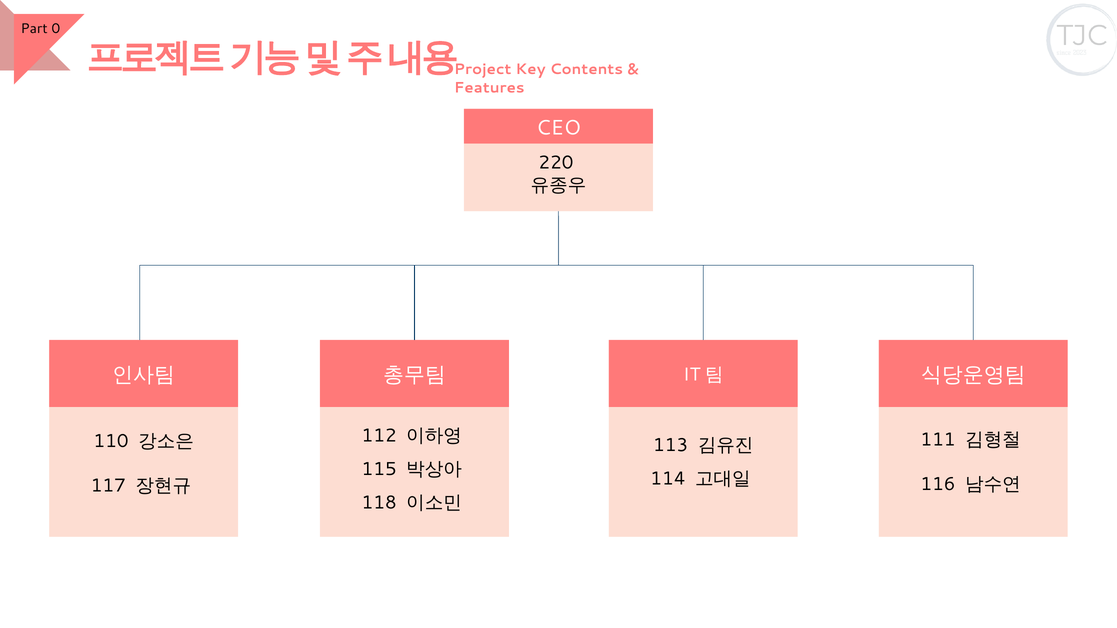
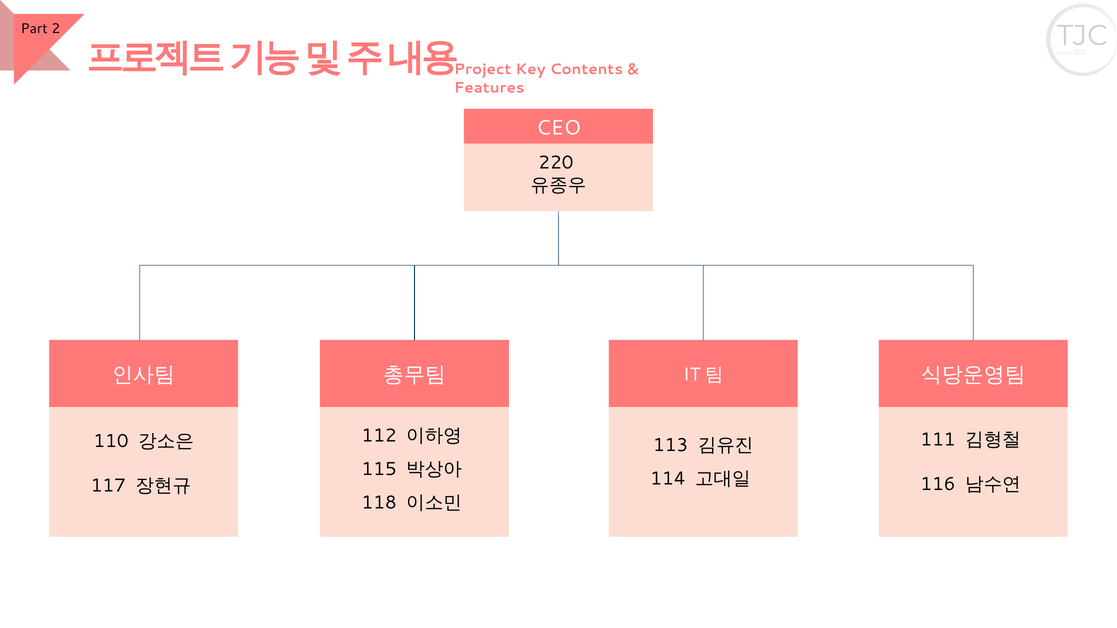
0: 0 -> 2
